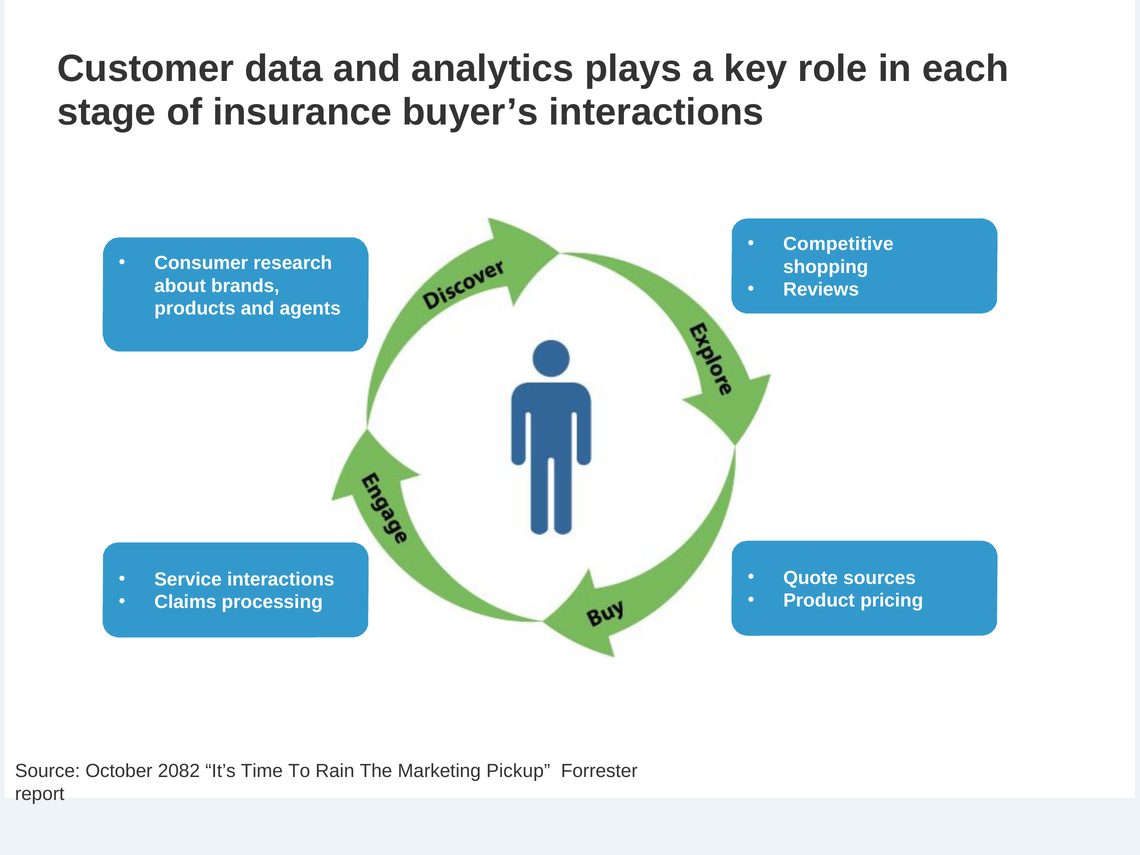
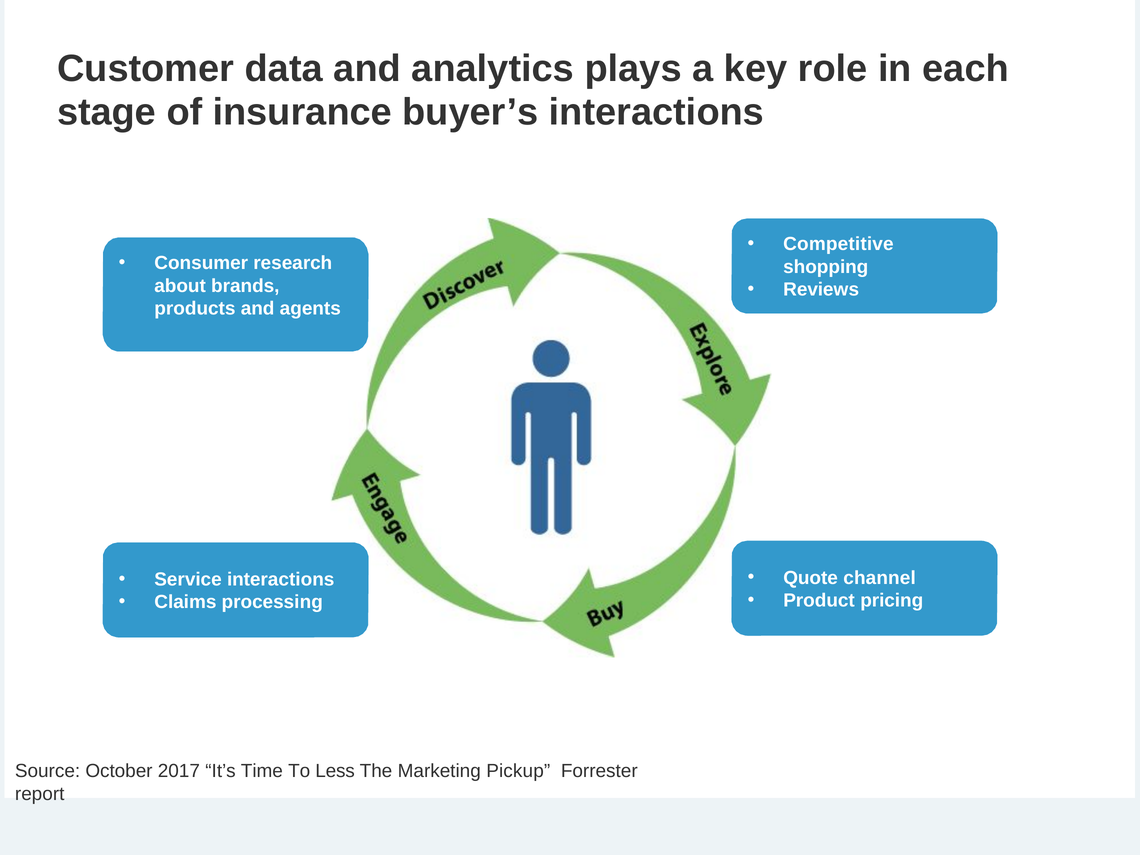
sources: sources -> channel
2082: 2082 -> 2017
Rain: Rain -> Less
